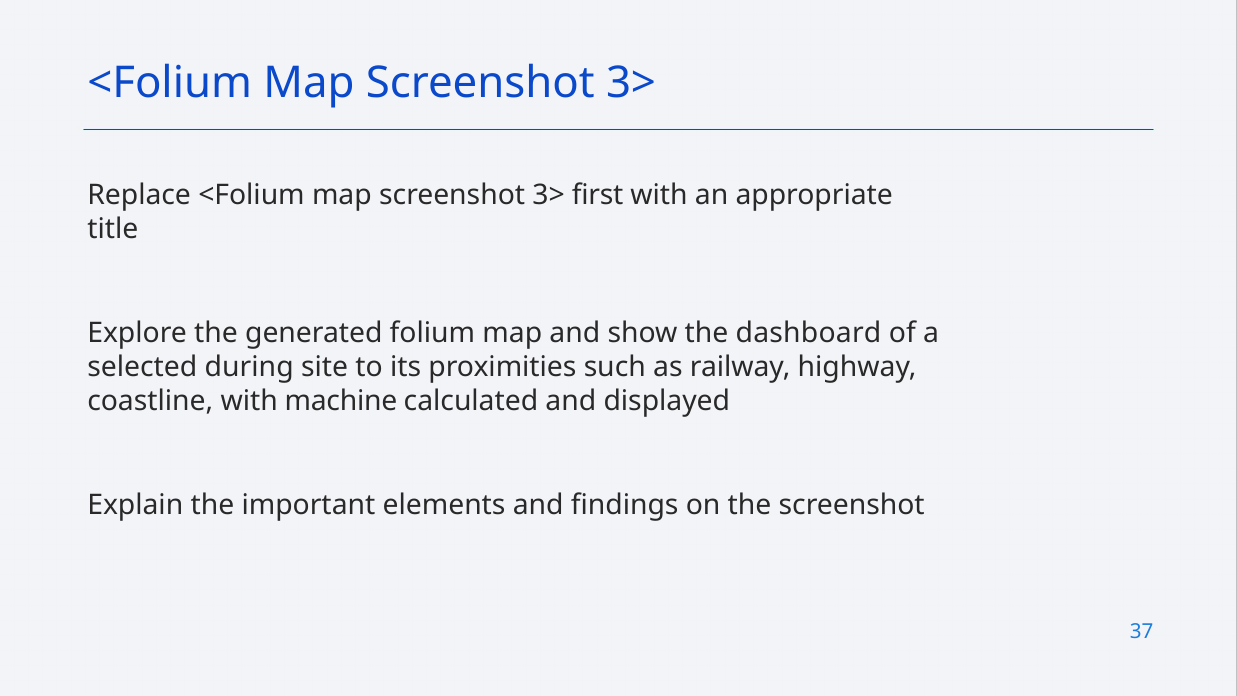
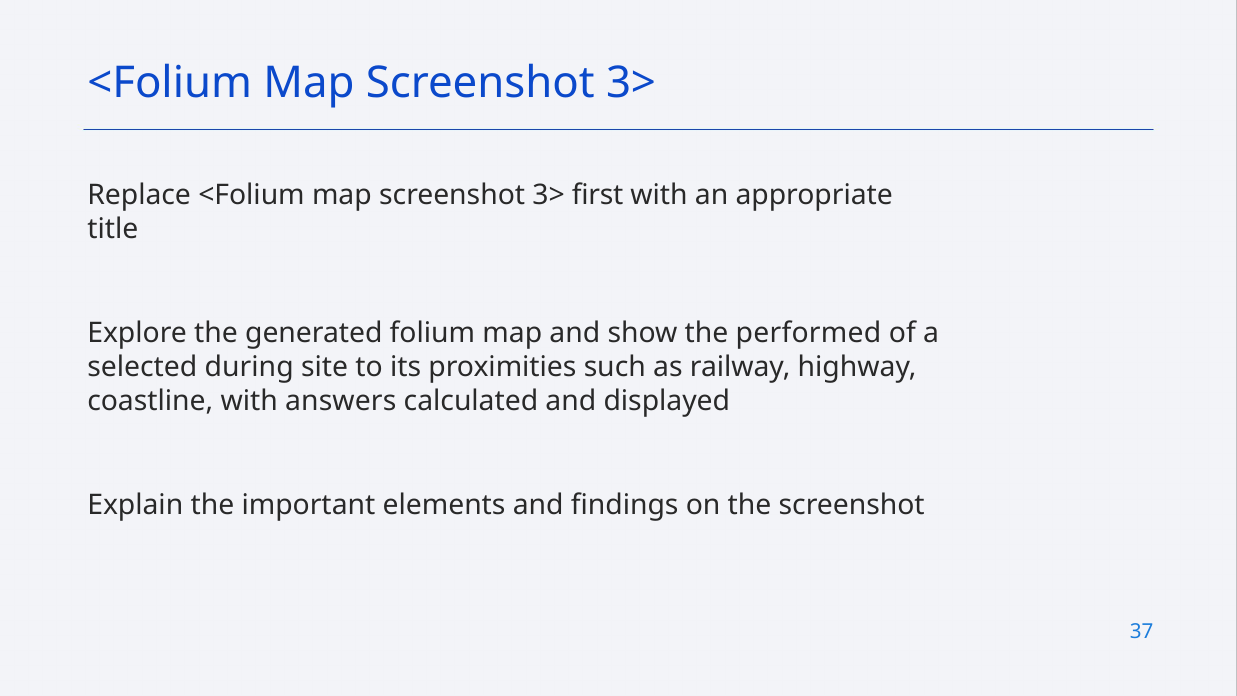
dashboard: dashboard -> performed
machine: machine -> answers
